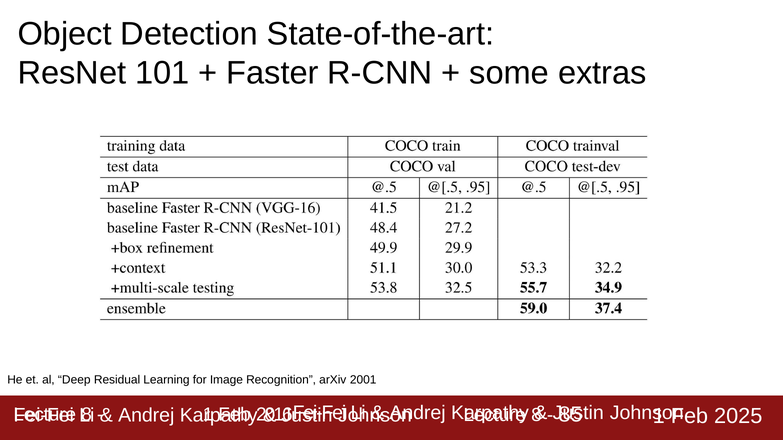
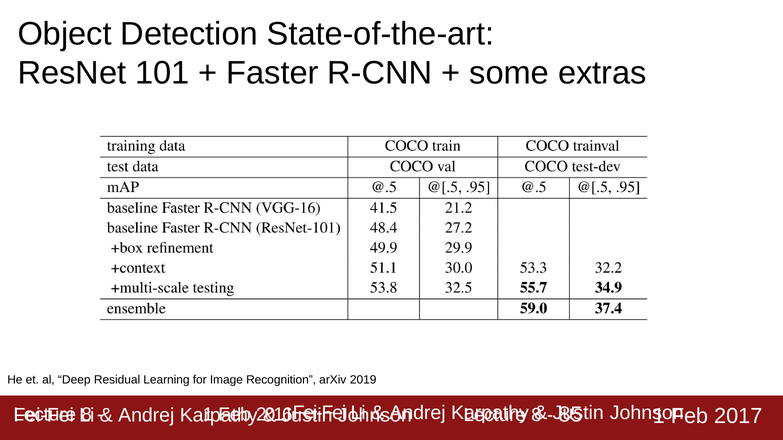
2001: 2001 -> 2019
2025: 2025 -> 2017
